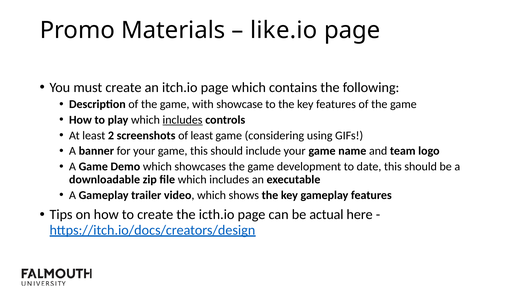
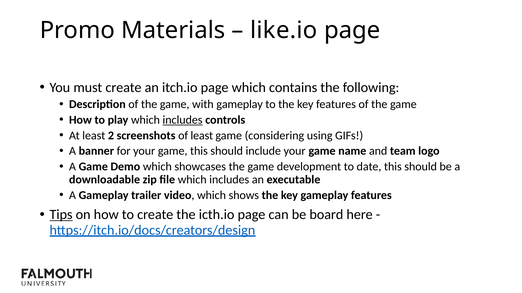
with showcase: showcase -> gameplay
Tips underline: none -> present
actual: actual -> board
